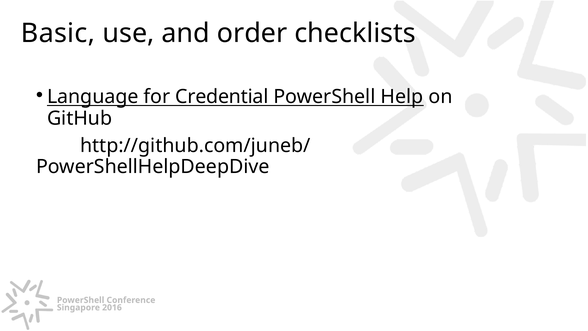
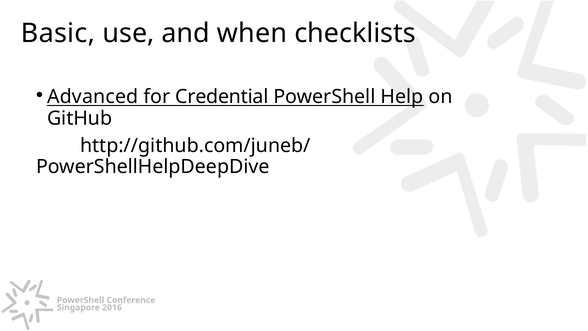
order: order -> when
Language: Language -> Advanced
